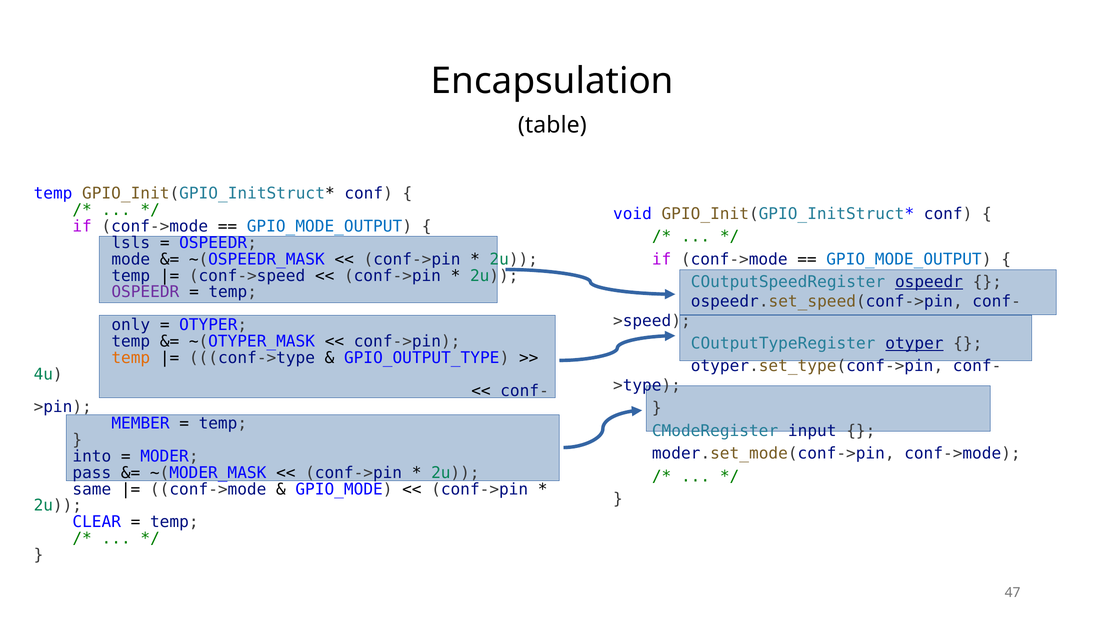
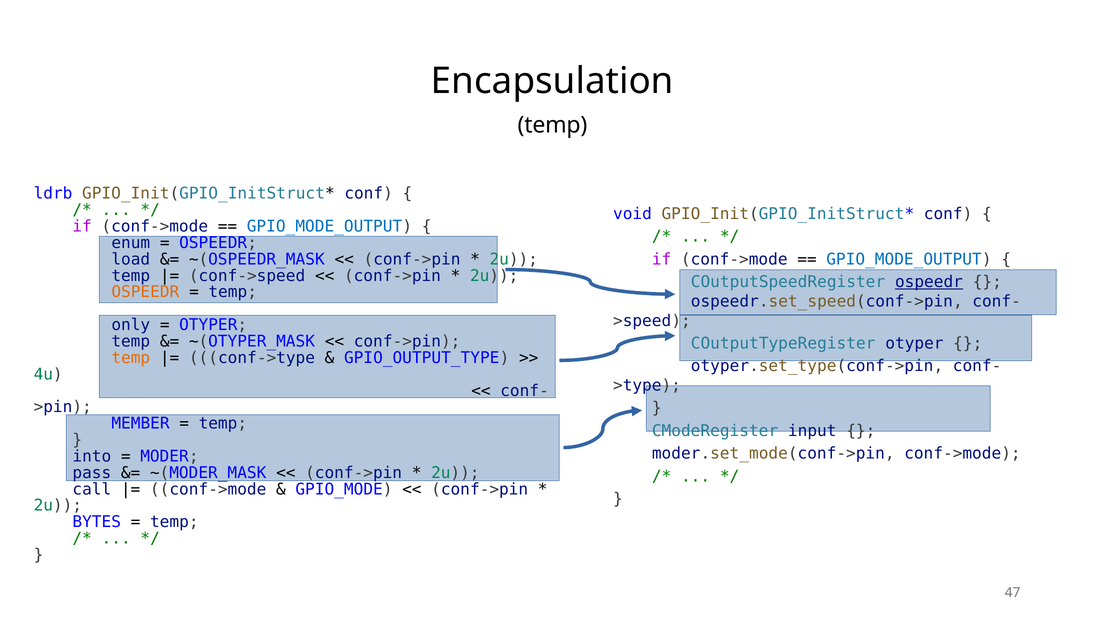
table at (552, 125): table -> temp
temp at (53, 193): temp -> ldrb
lsls: lsls -> enum
mode: mode -> load
OSPEEDR at (145, 292) colour: purple -> orange
otyper at (914, 343) underline: present -> none
same: same -> call
CLEAR: CLEAR -> BYTES
